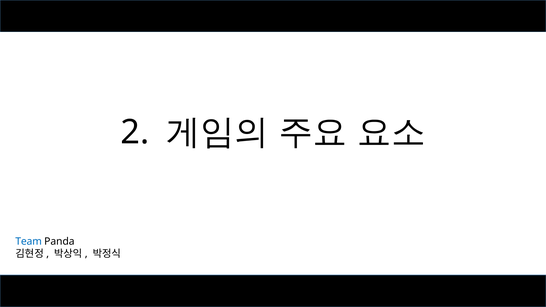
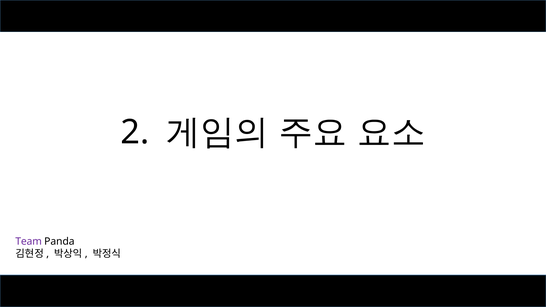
Team colour: blue -> purple
